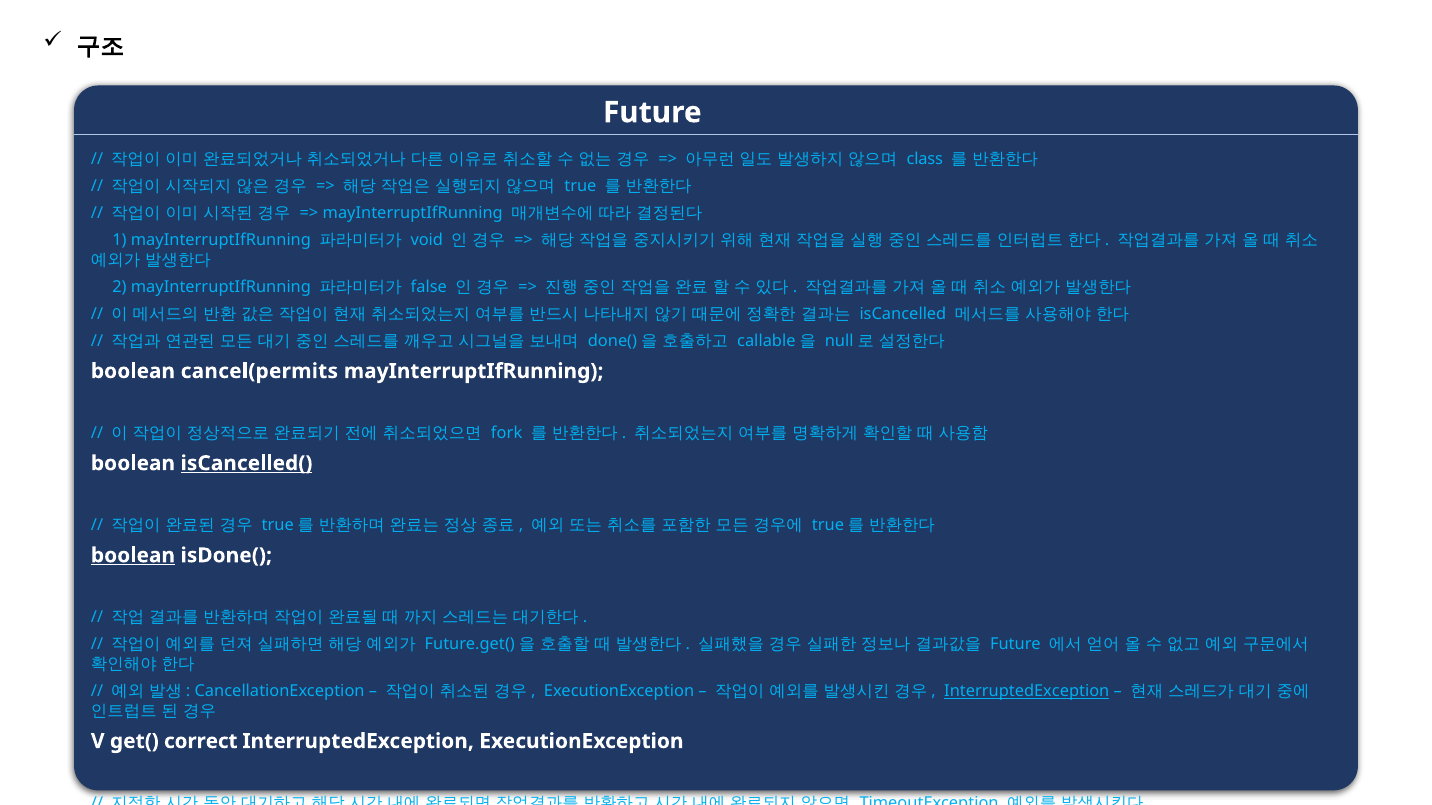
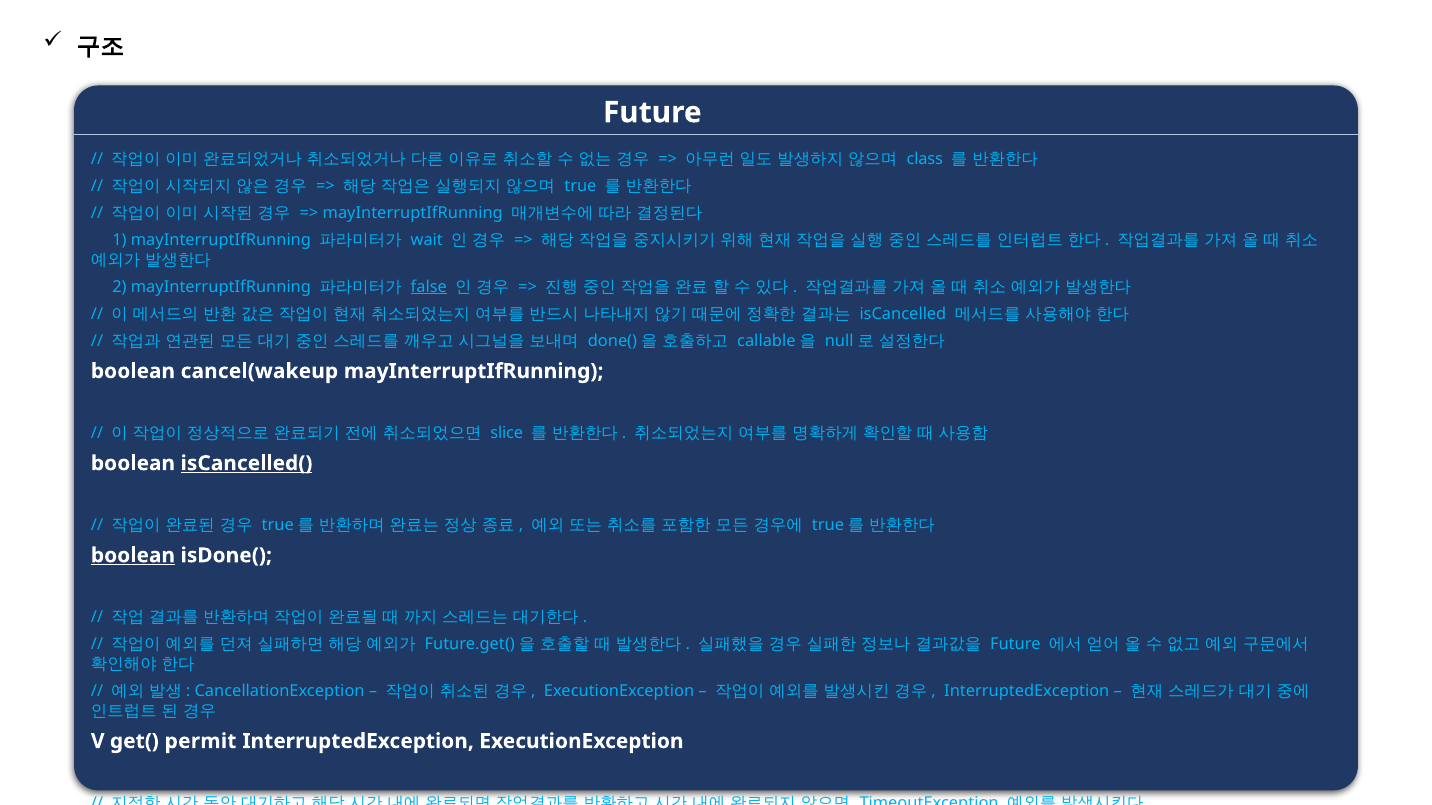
void: void -> wait
false underline: none -> present
cancel(permits: cancel(permits -> cancel(wakeup
fork: fork -> slice
InterruptedException at (1027, 692) underline: present -> none
correct: correct -> permit
